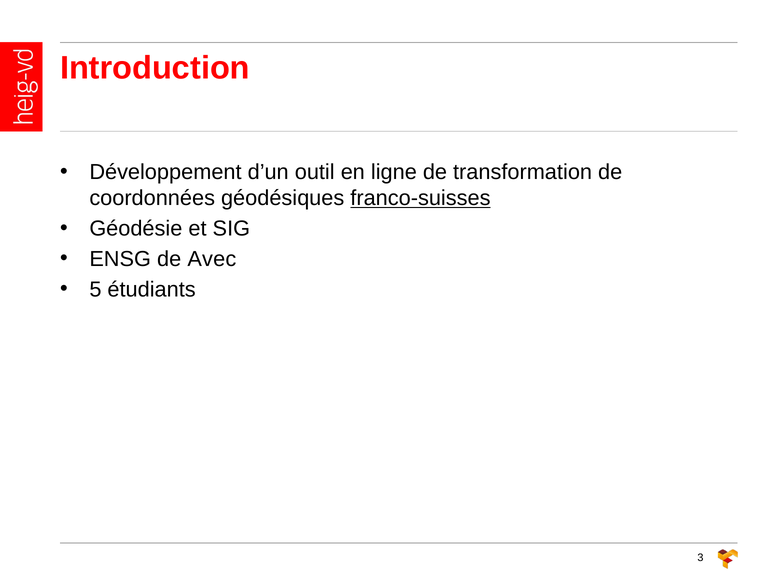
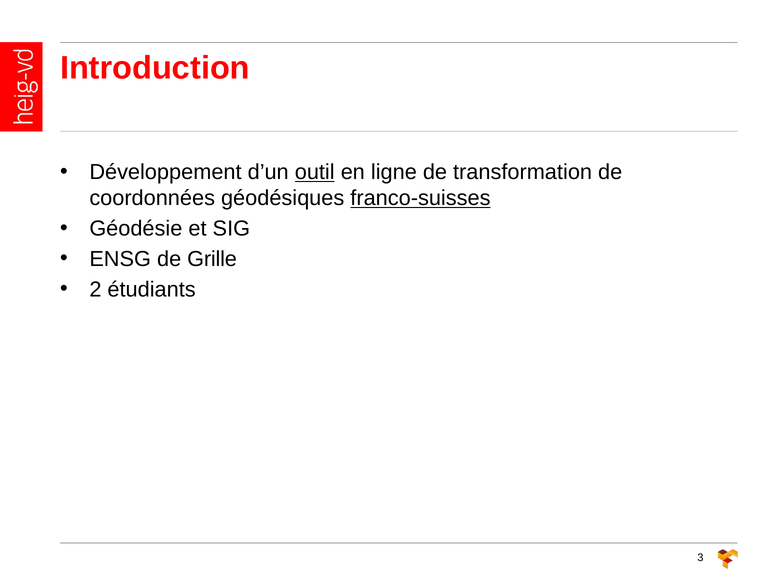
outil underline: none -> present
Avec: Avec -> Grille
5: 5 -> 2
